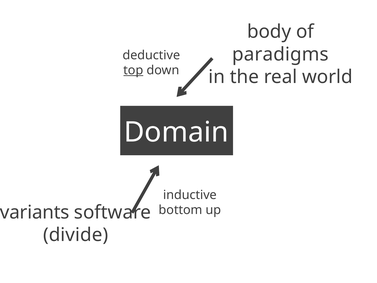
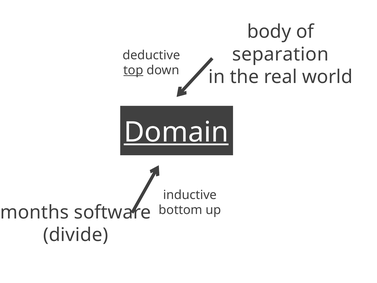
paradigms: paradigms -> separation
Domain underline: none -> present
variants: variants -> months
